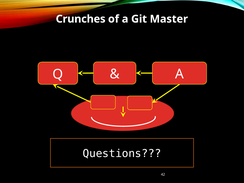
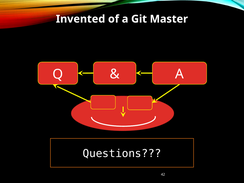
Crunches: Crunches -> Invented
